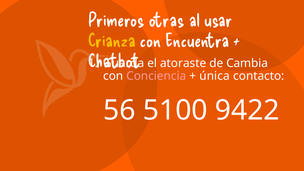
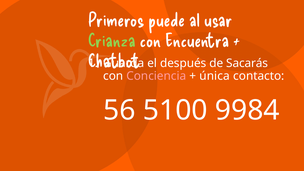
otras: otras -> puede
Crianza colour: yellow -> light green
atoraste: atoraste -> después
Cambia: Cambia -> Sacarás
9422: 9422 -> 9984
